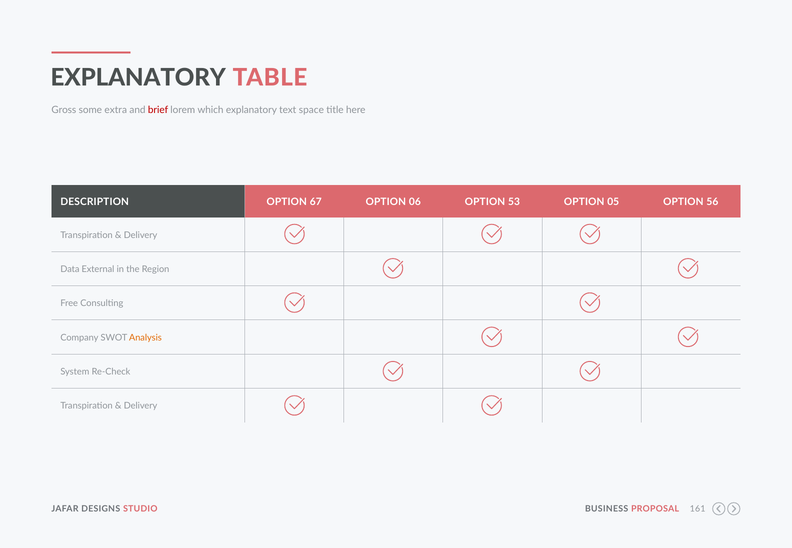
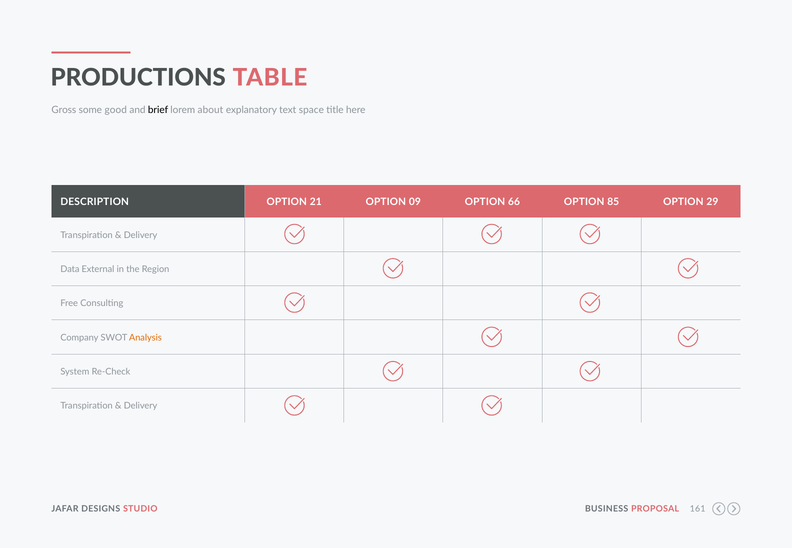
EXPLANATORY at (138, 78): EXPLANATORY -> PRODUCTIONS
extra: extra -> good
brief colour: red -> black
which: which -> about
67: 67 -> 21
06: 06 -> 09
53: 53 -> 66
05: 05 -> 85
56: 56 -> 29
